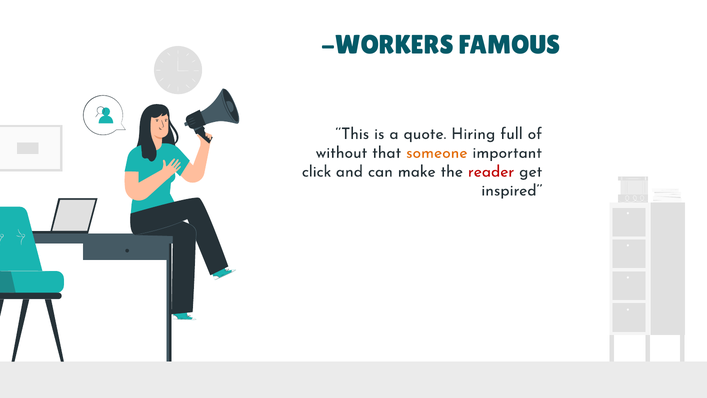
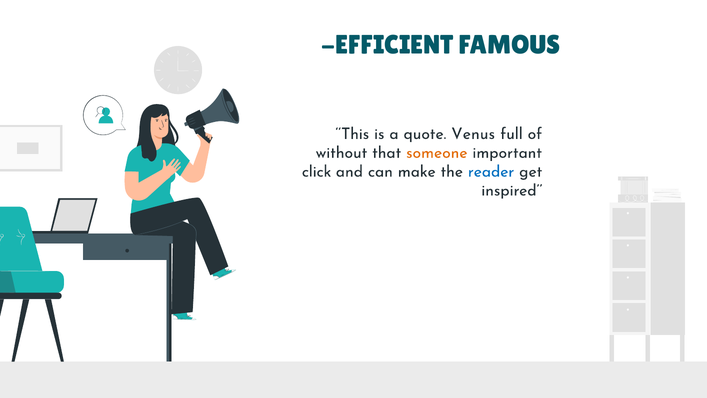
WORKERS: WORKERS -> EFFICIENT
Hiring: Hiring -> Venus
reader colour: red -> blue
